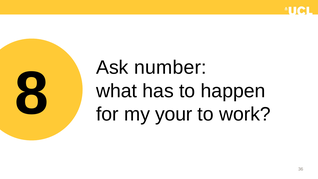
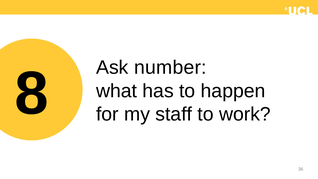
your: your -> staff
